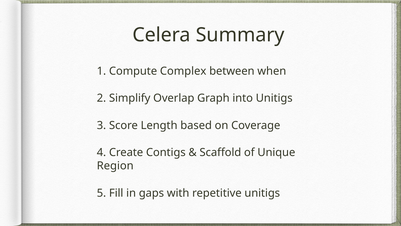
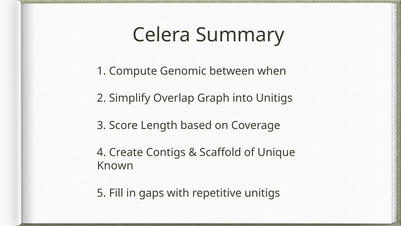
Complex: Complex -> Genomic
Region: Region -> Known
